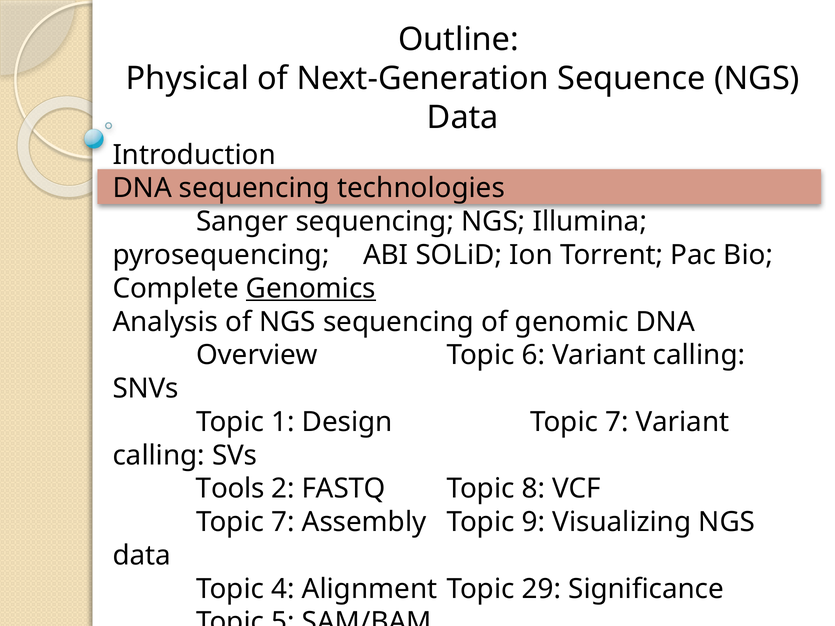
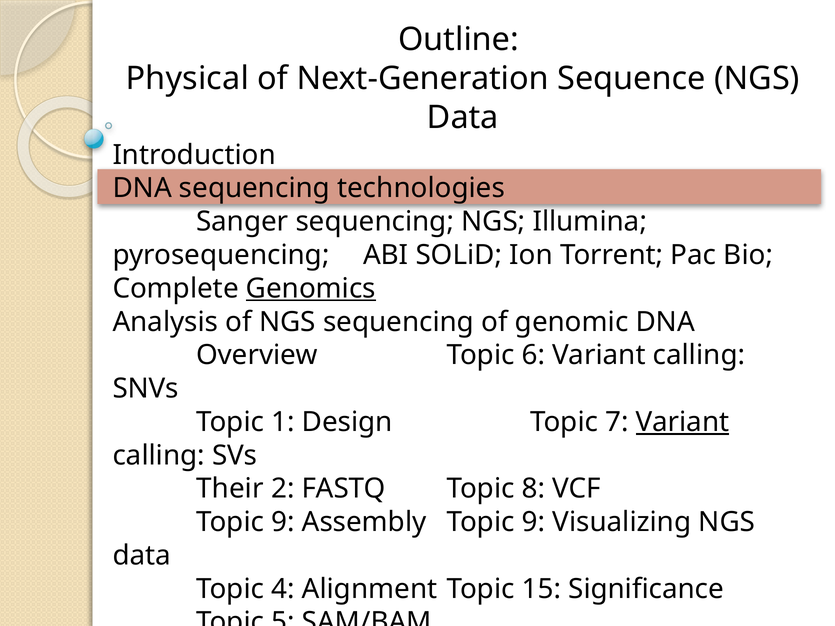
Variant at (682, 422) underline: none -> present
Tools: Tools -> Their
7 at (283, 522): 7 -> 9
29: 29 -> 15
